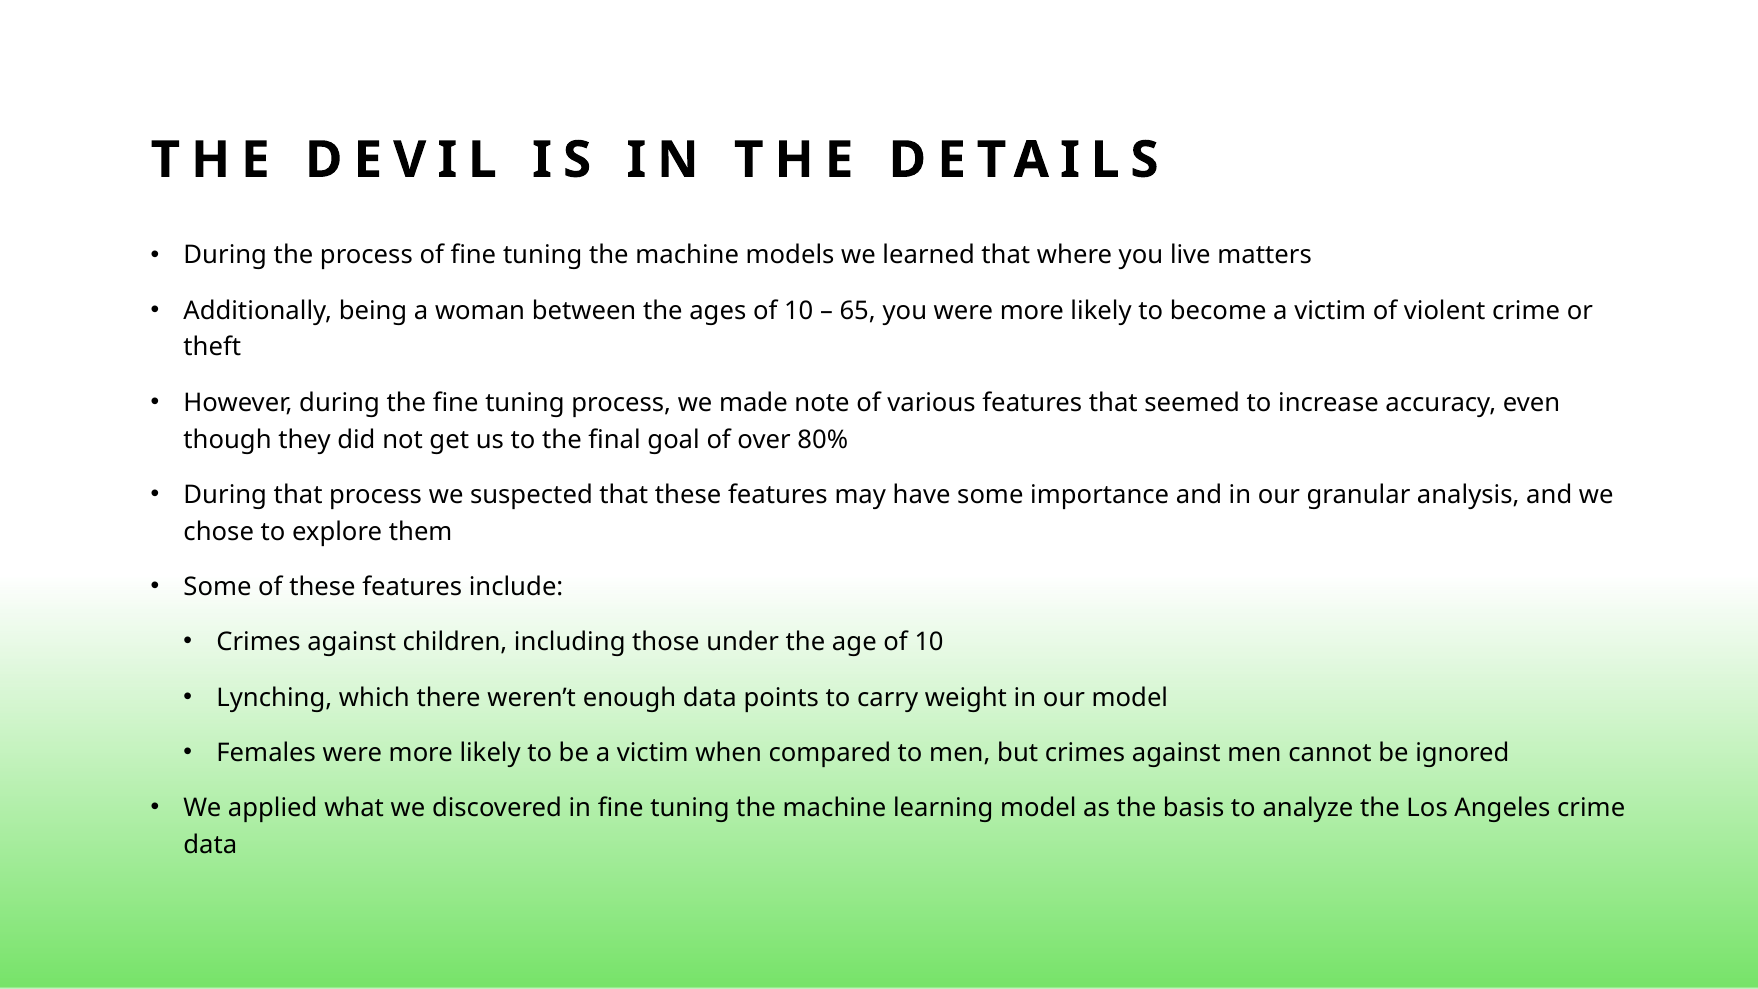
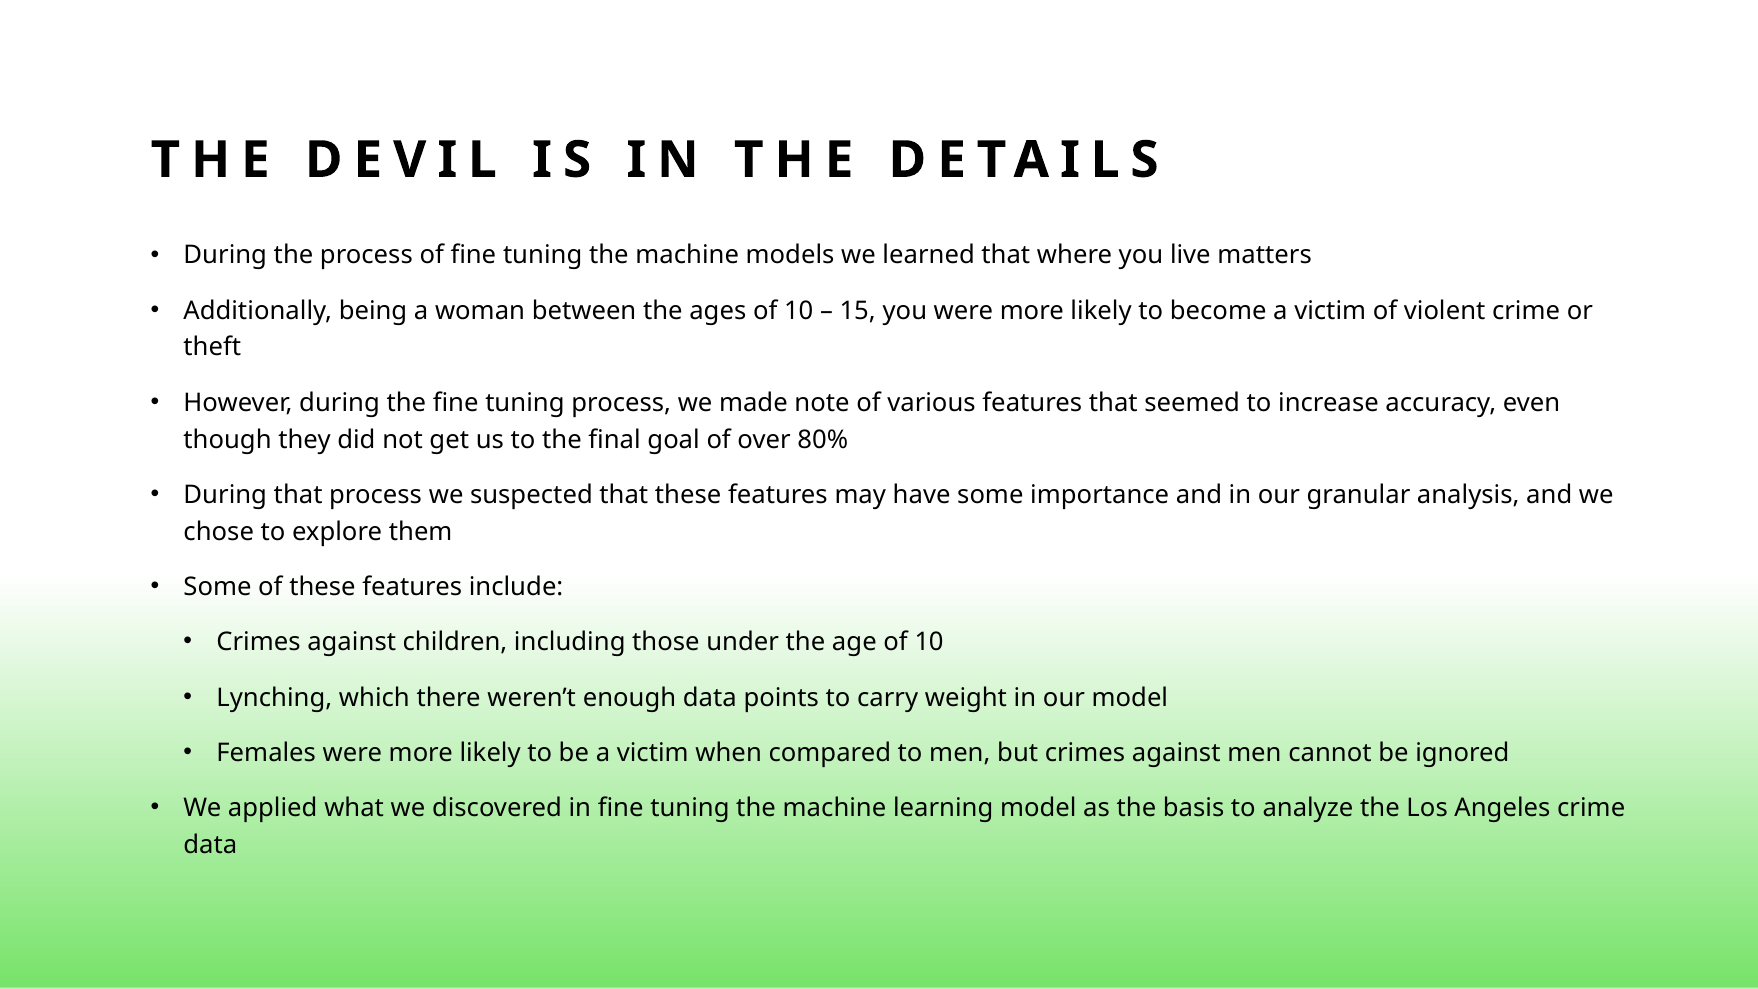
65: 65 -> 15
